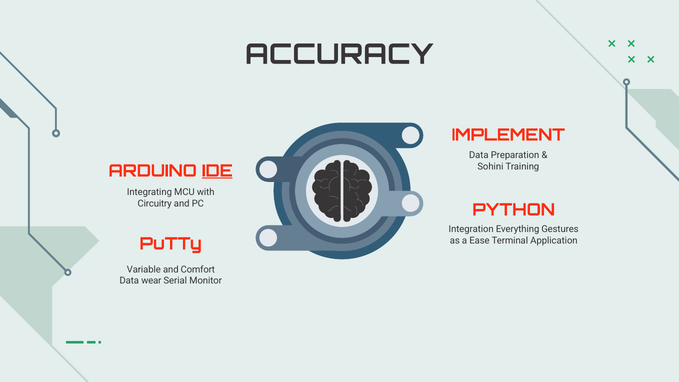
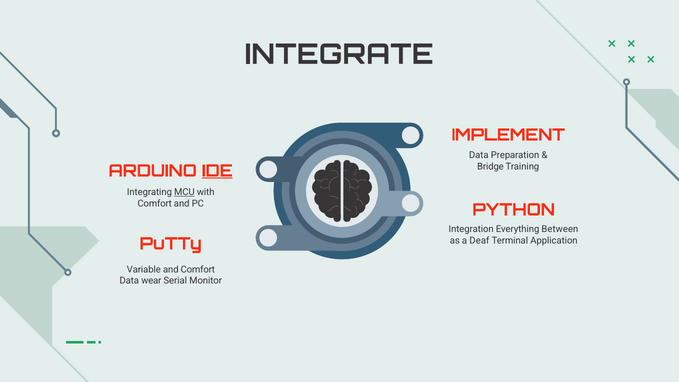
ACCURACY: ACCURACY -> INTEGRATE
Sohini: Sohini -> Bridge
MCU underline: none -> present
Circuitry at (155, 203): Circuitry -> Comfort
Gestures: Gestures -> Between
Ease: Ease -> Deaf
